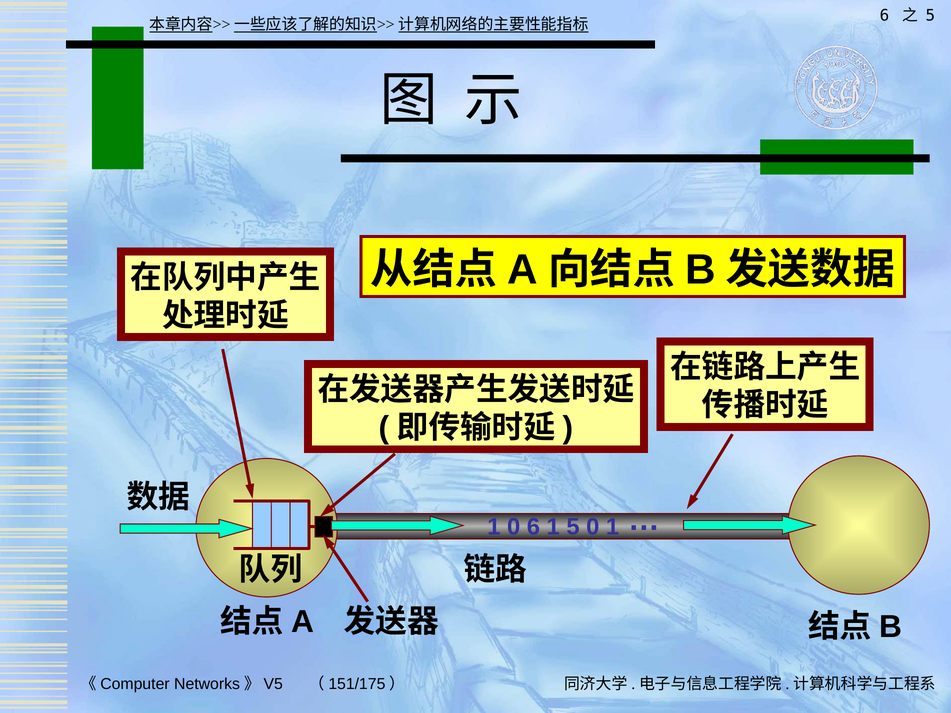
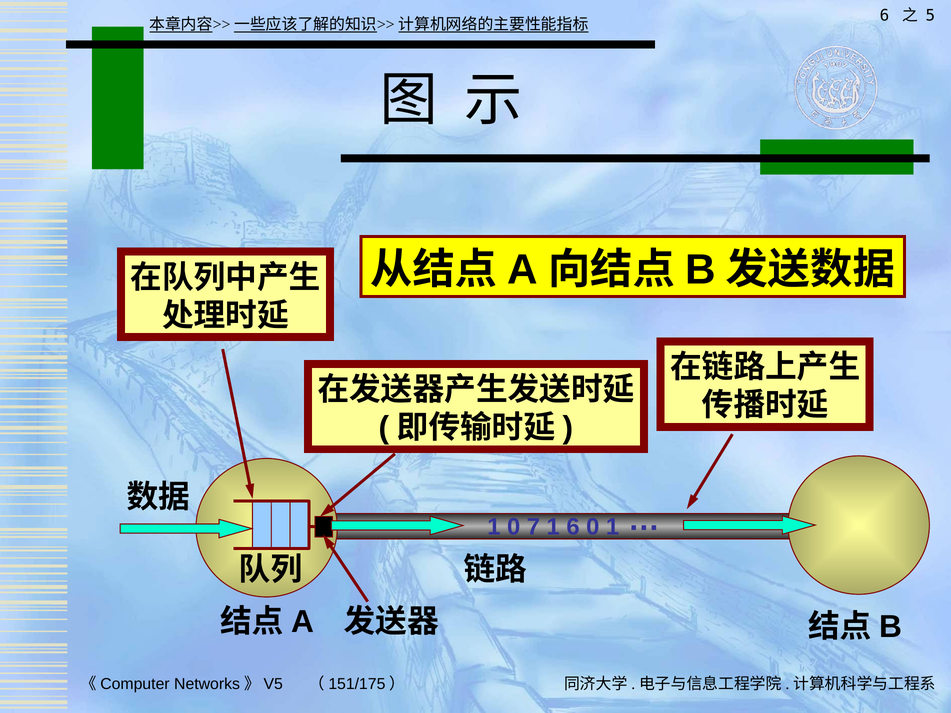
0 6: 6 -> 7
1 5: 5 -> 6
